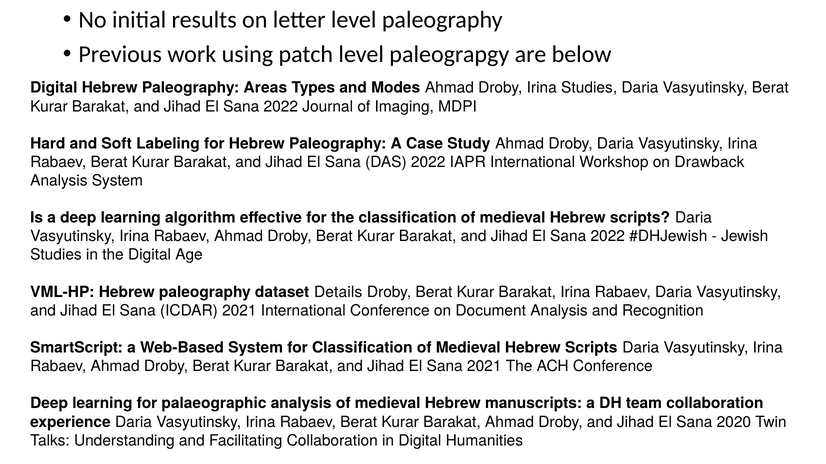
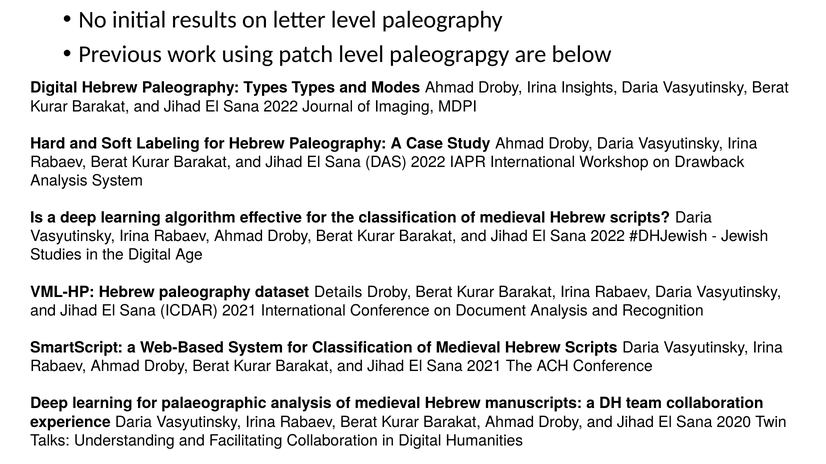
Paleography Areas: Areas -> Types
Irina Studies: Studies -> Insights
